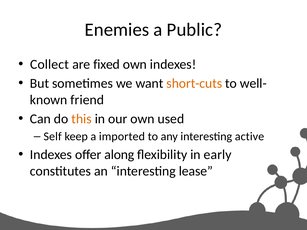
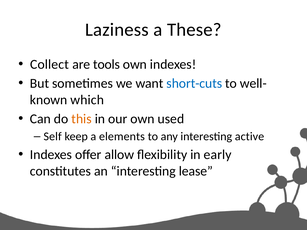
Enemies: Enemies -> Laziness
Public: Public -> These
fixed: fixed -> tools
short-cuts colour: orange -> blue
friend: friend -> which
imported: imported -> elements
along: along -> allow
